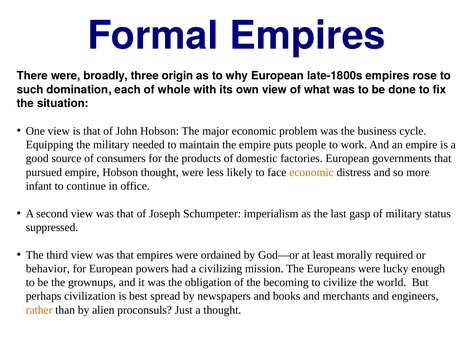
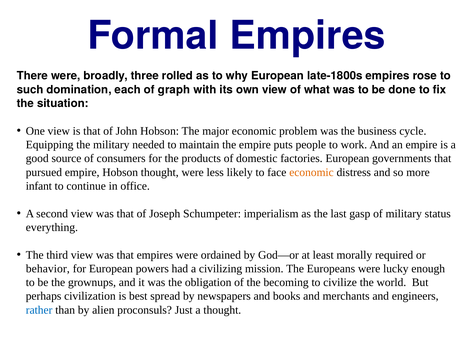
origin: origin -> rolled
whole: whole -> graph
suppressed: suppressed -> everything
rather colour: orange -> blue
